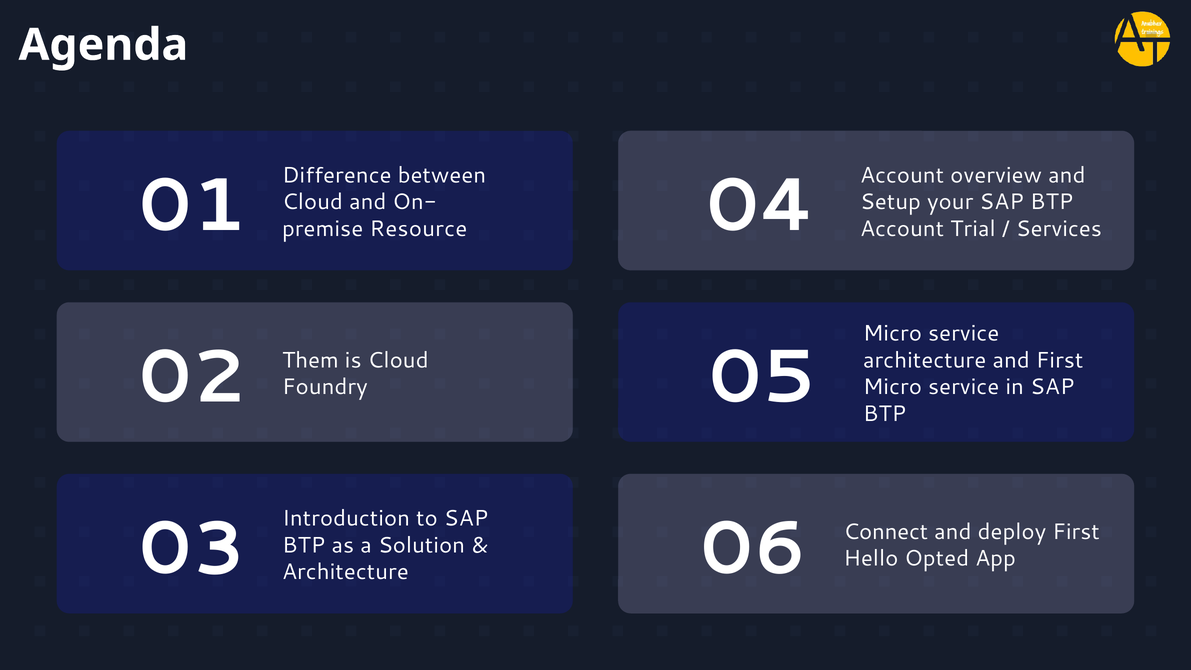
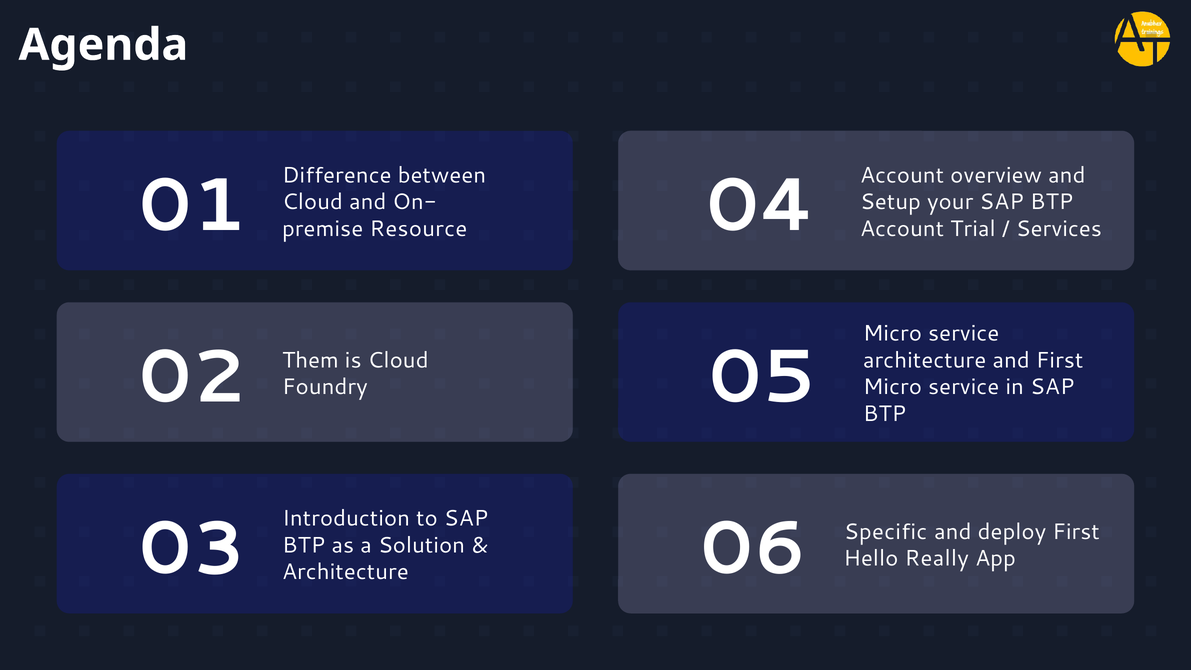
Connect: Connect -> Specific
Opted: Opted -> Really
